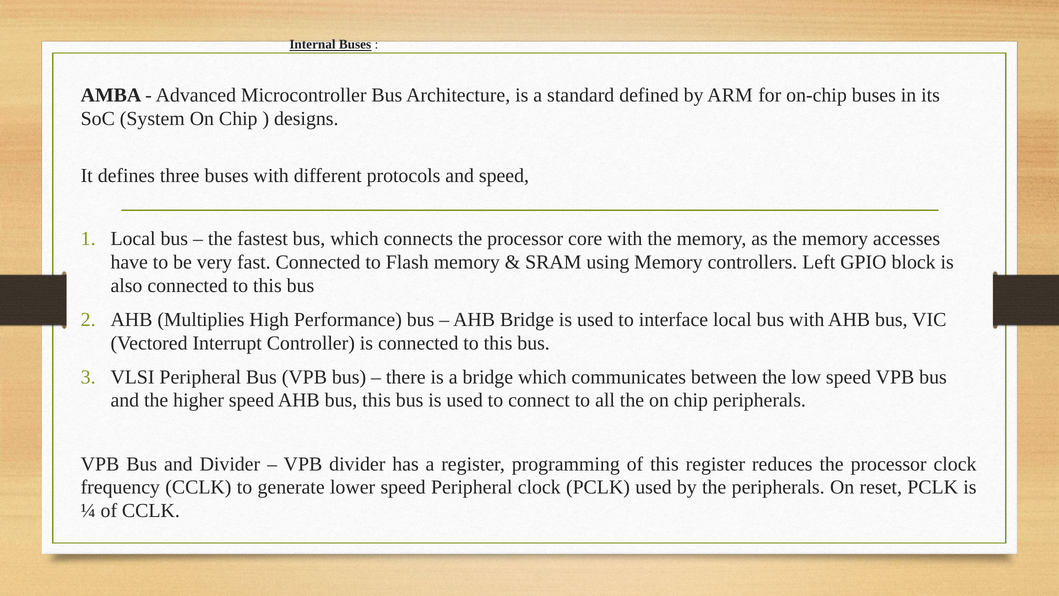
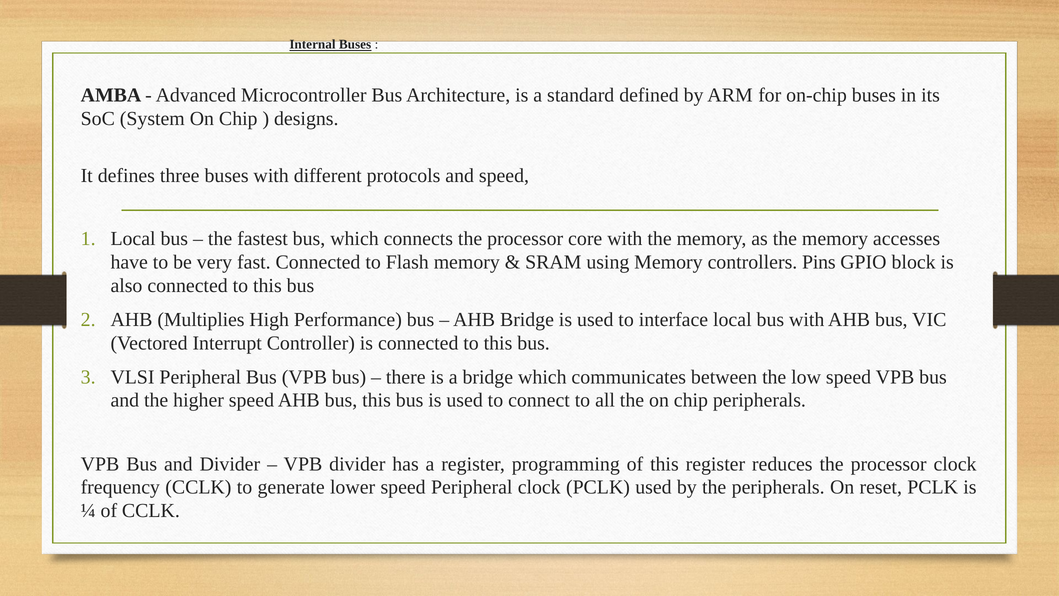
Left: Left -> Pins
